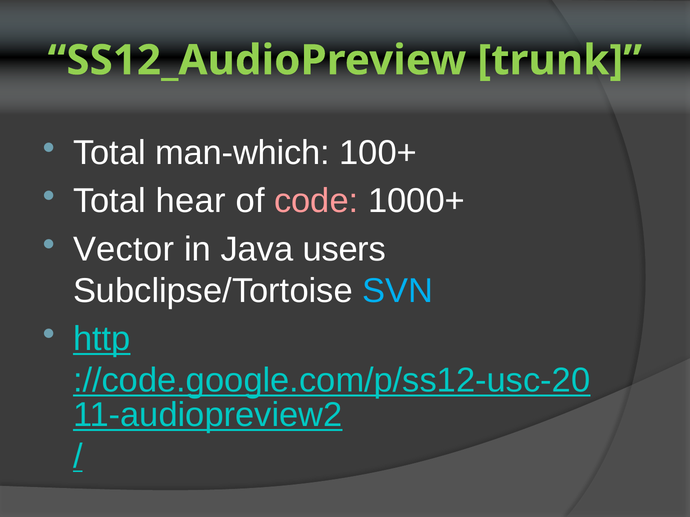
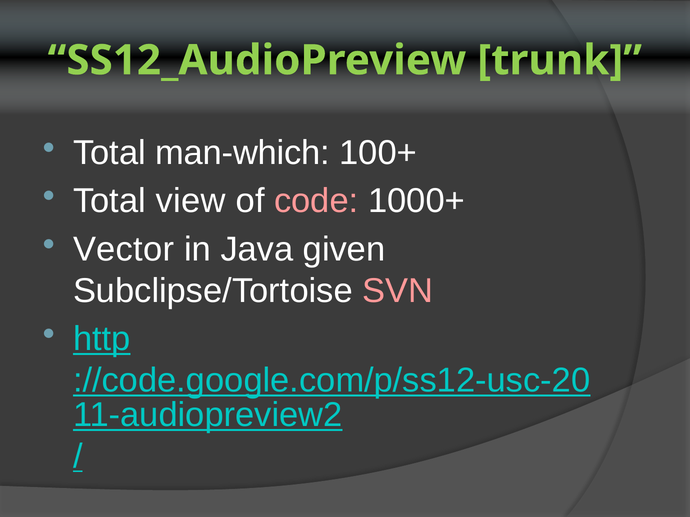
hear: hear -> view
users: users -> given
SVN colour: light blue -> pink
